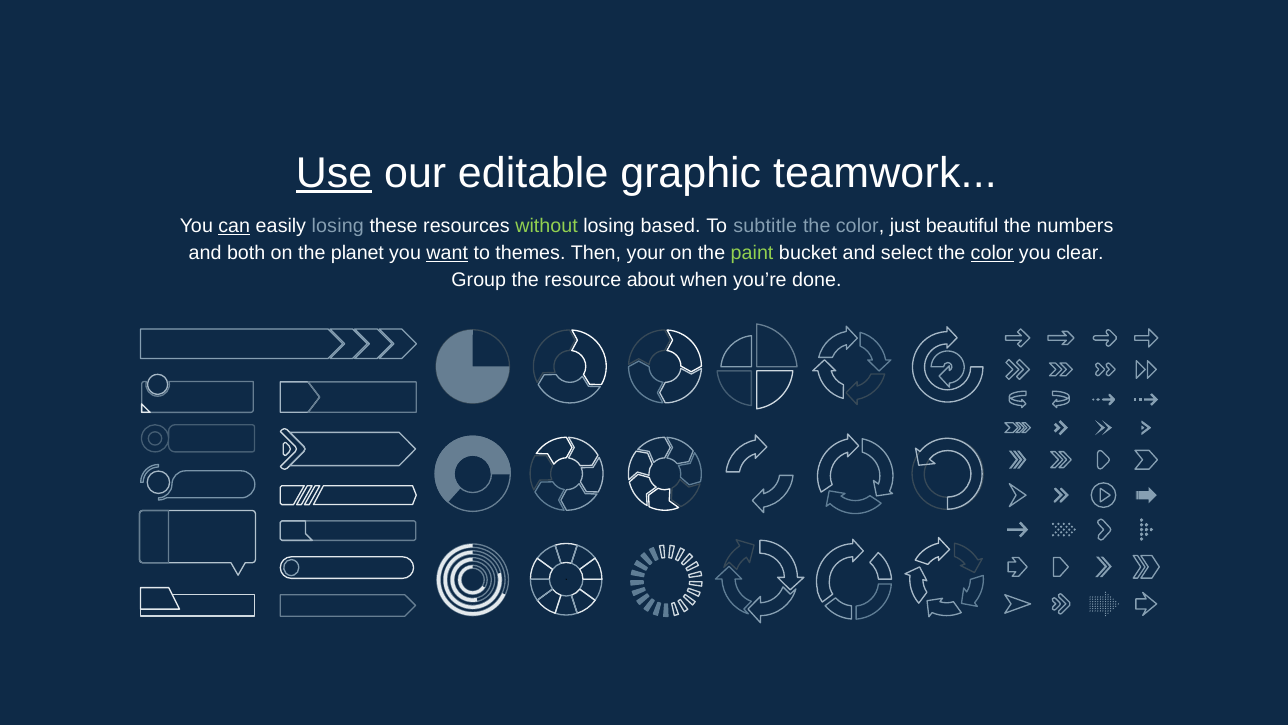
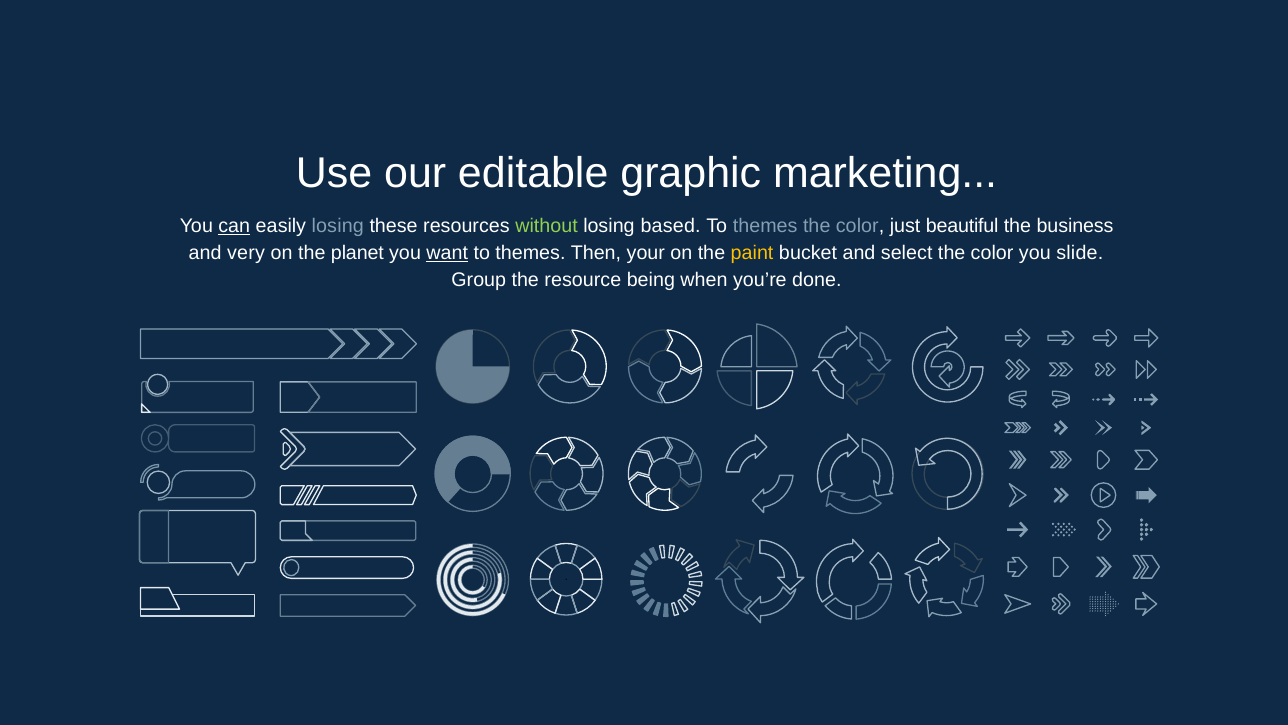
Use underline: present -> none
teamwork: teamwork -> marketing
subtitle at (765, 226): subtitle -> themes
numbers: numbers -> business
both: both -> very
paint colour: light green -> yellow
color at (992, 253) underline: present -> none
clear: clear -> slide
about: about -> being
